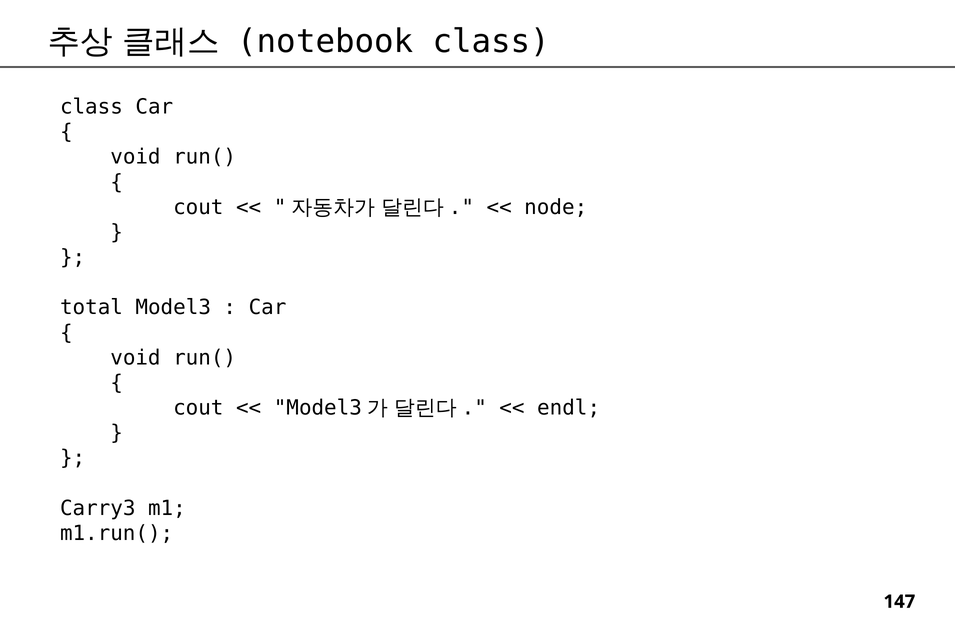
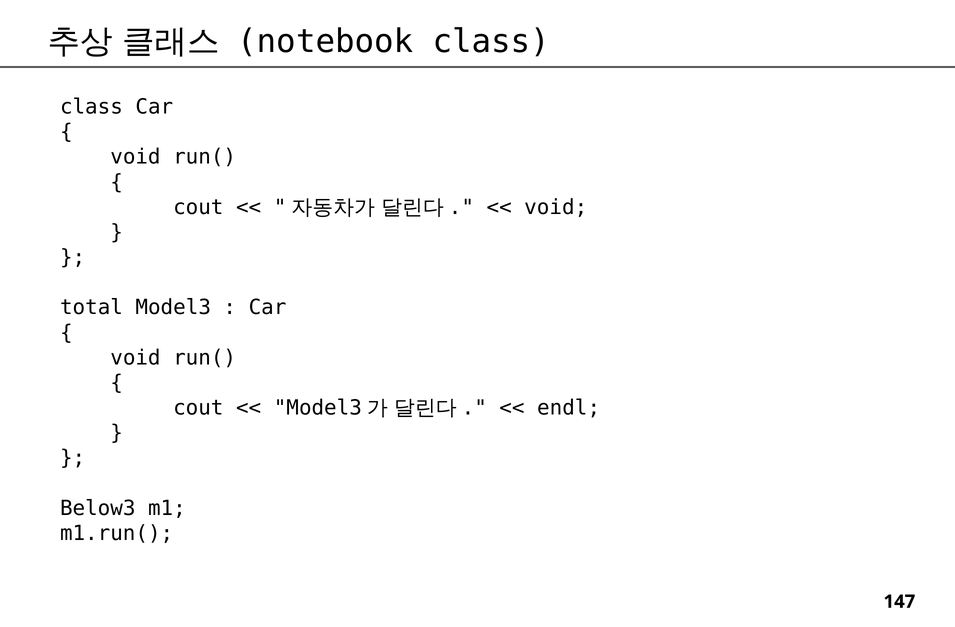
node at (556, 207): node -> void
Carry3: Carry3 -> Below3
